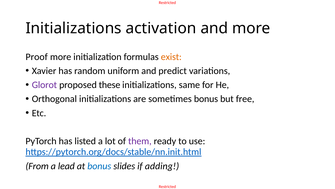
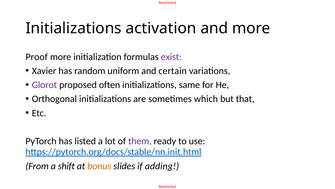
exist colour: orange -> purple
predict: predict -> certain
these: these -> often
sometimes bonus: bonus -> which
free: free -> that
lead: lead -> shift
bonus at (99, 166) colour: blue -> orange
